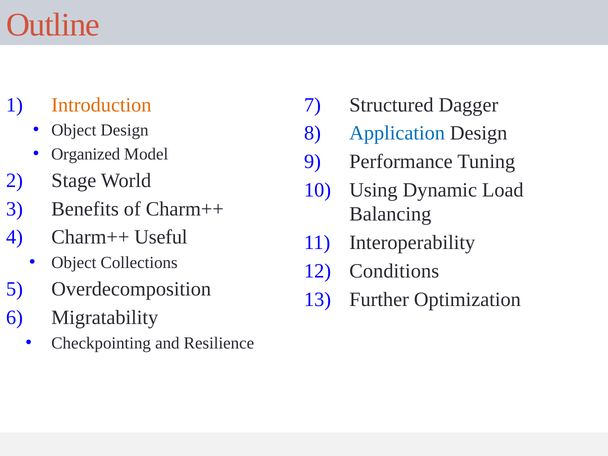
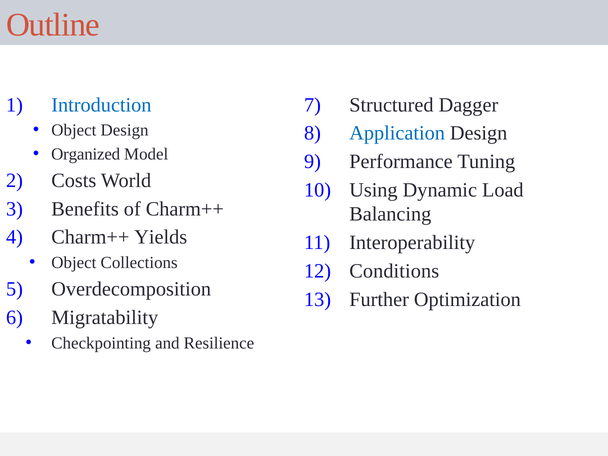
Introduction colour: orange -> blue
Stage: Stage -> Costs
Useful: Useful -> Yields
